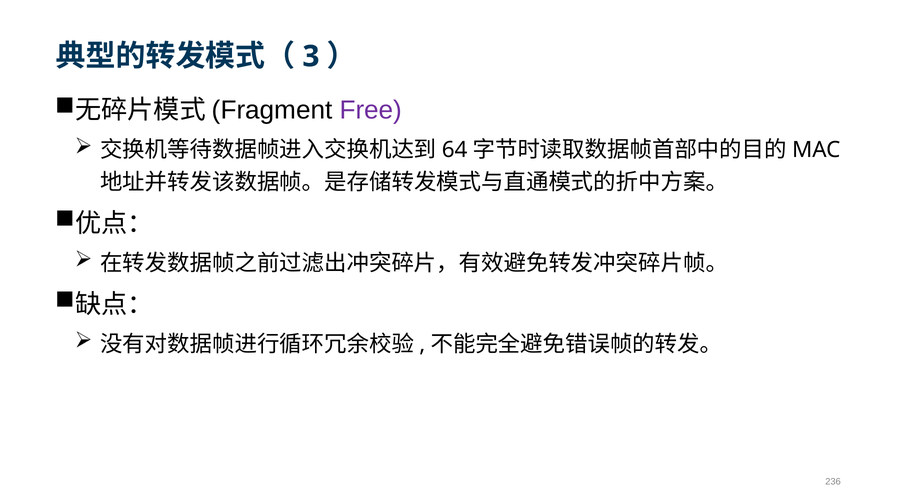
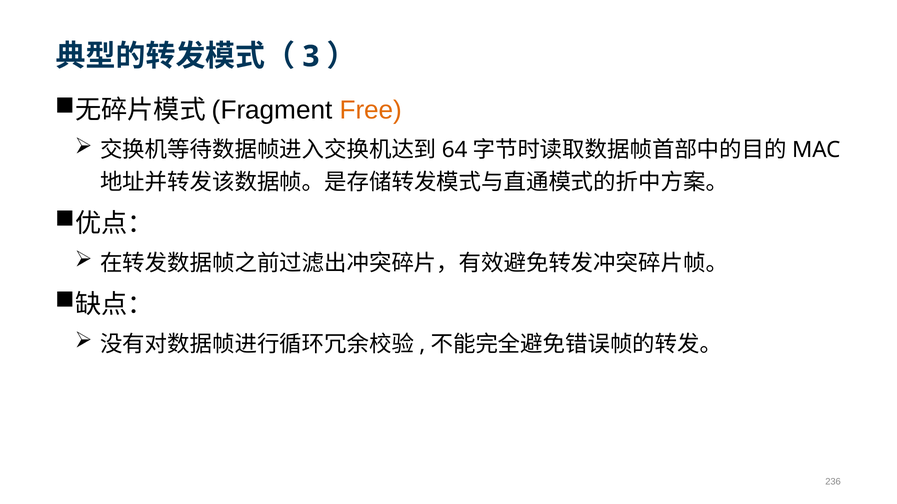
Free colour: purple -> orange
